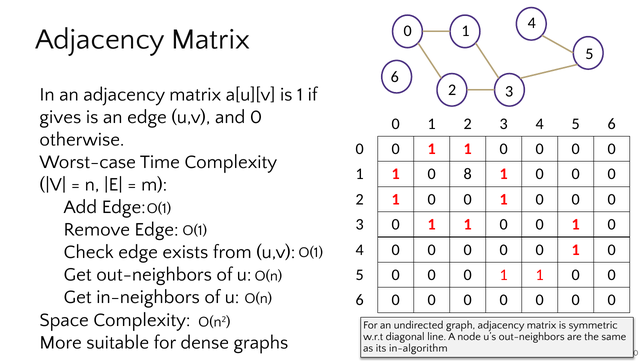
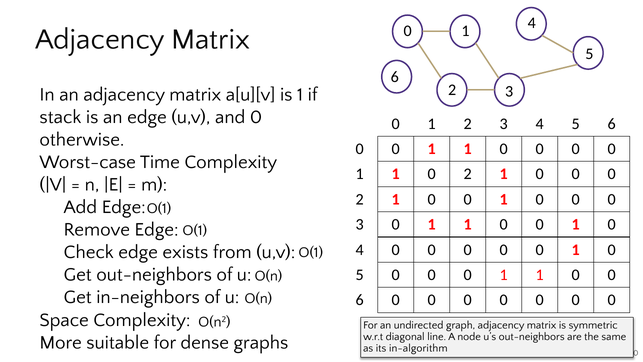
gives: gives -> stack
1 0 8: 8 -> 2
